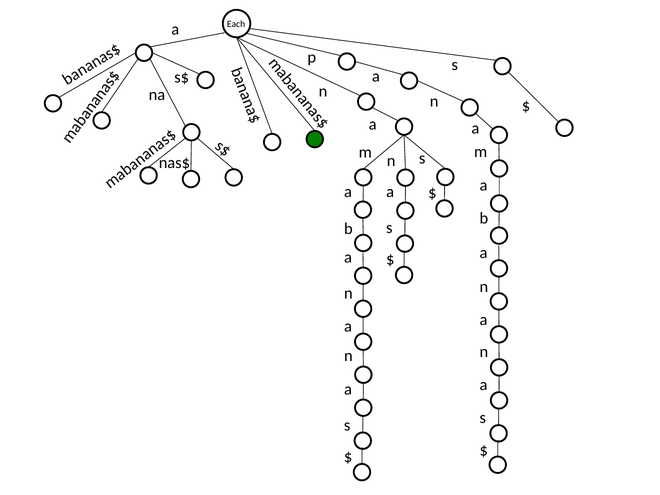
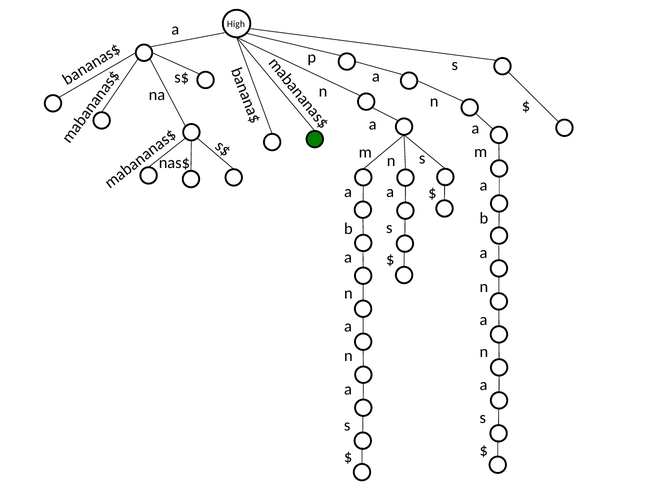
Each: Each -> High
